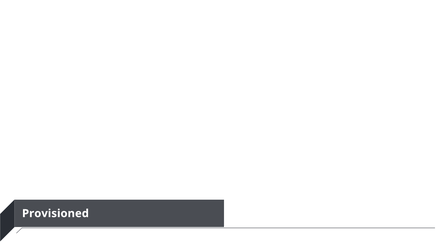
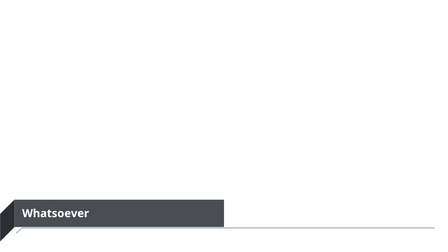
Provisioned: Provisioned -> Whatsoever
